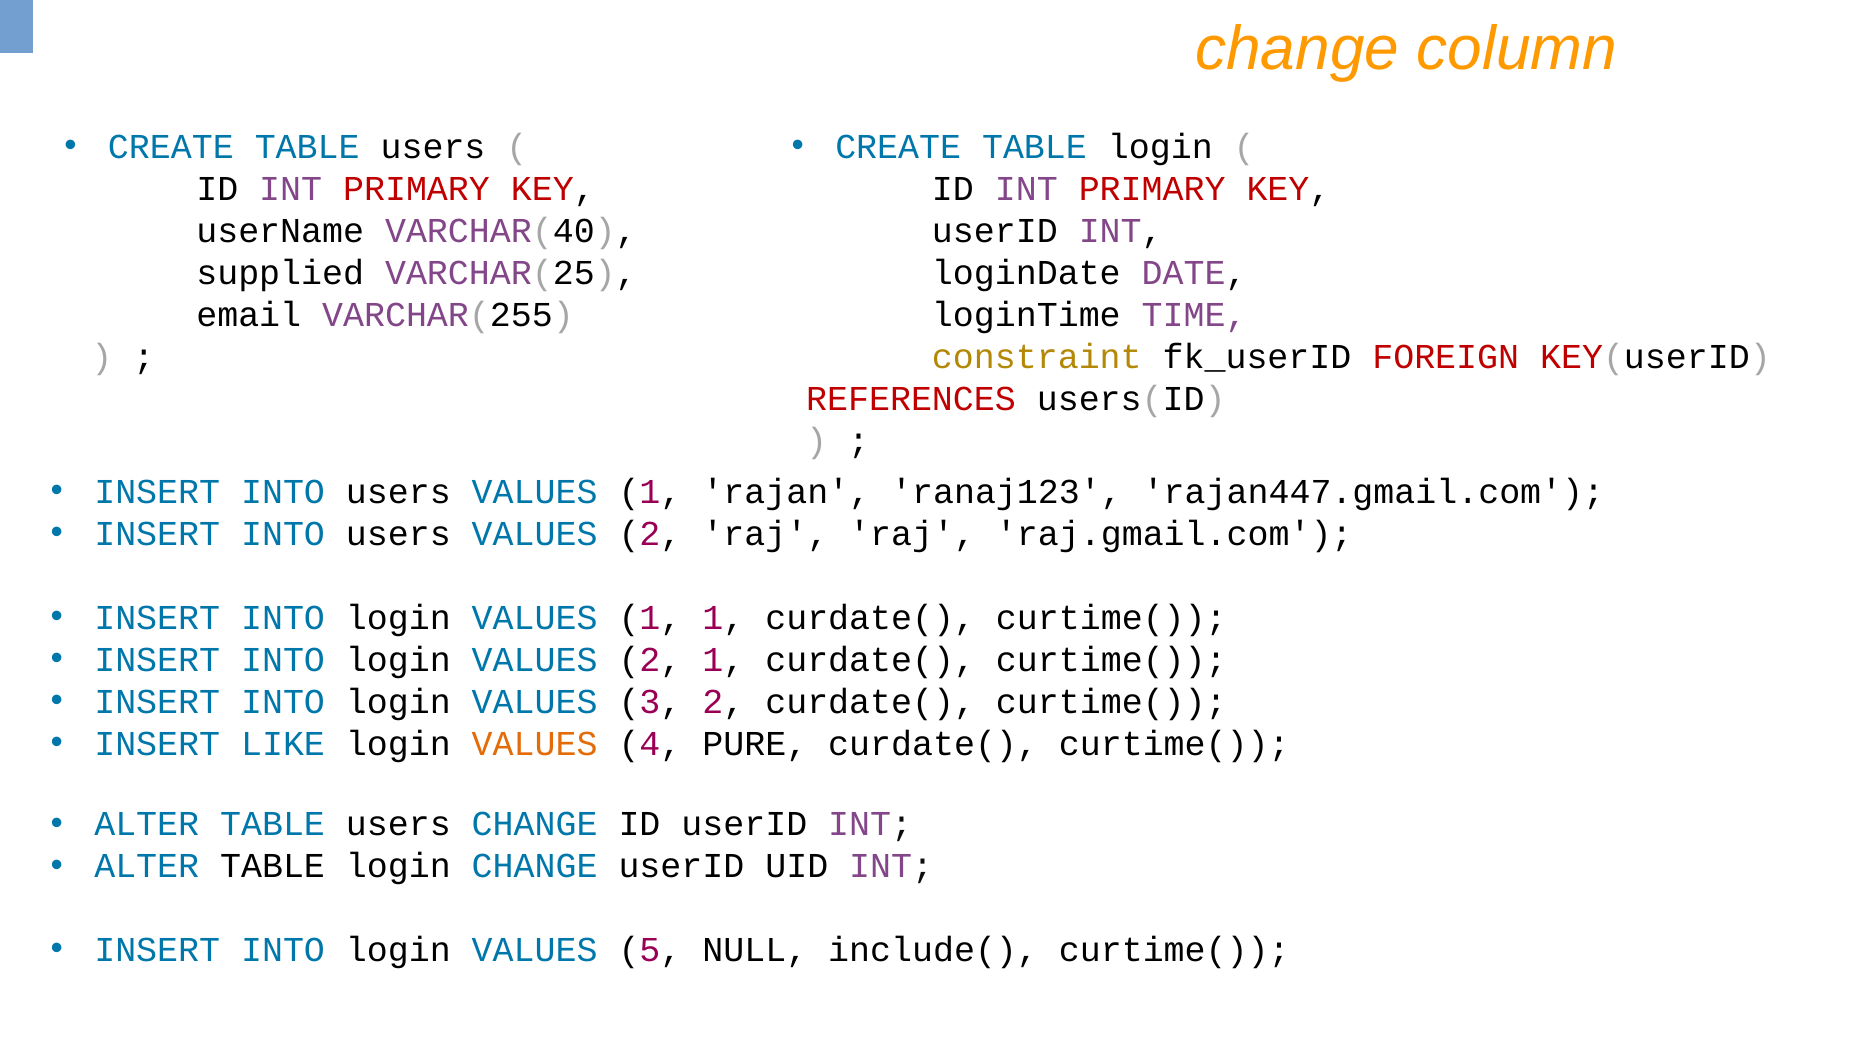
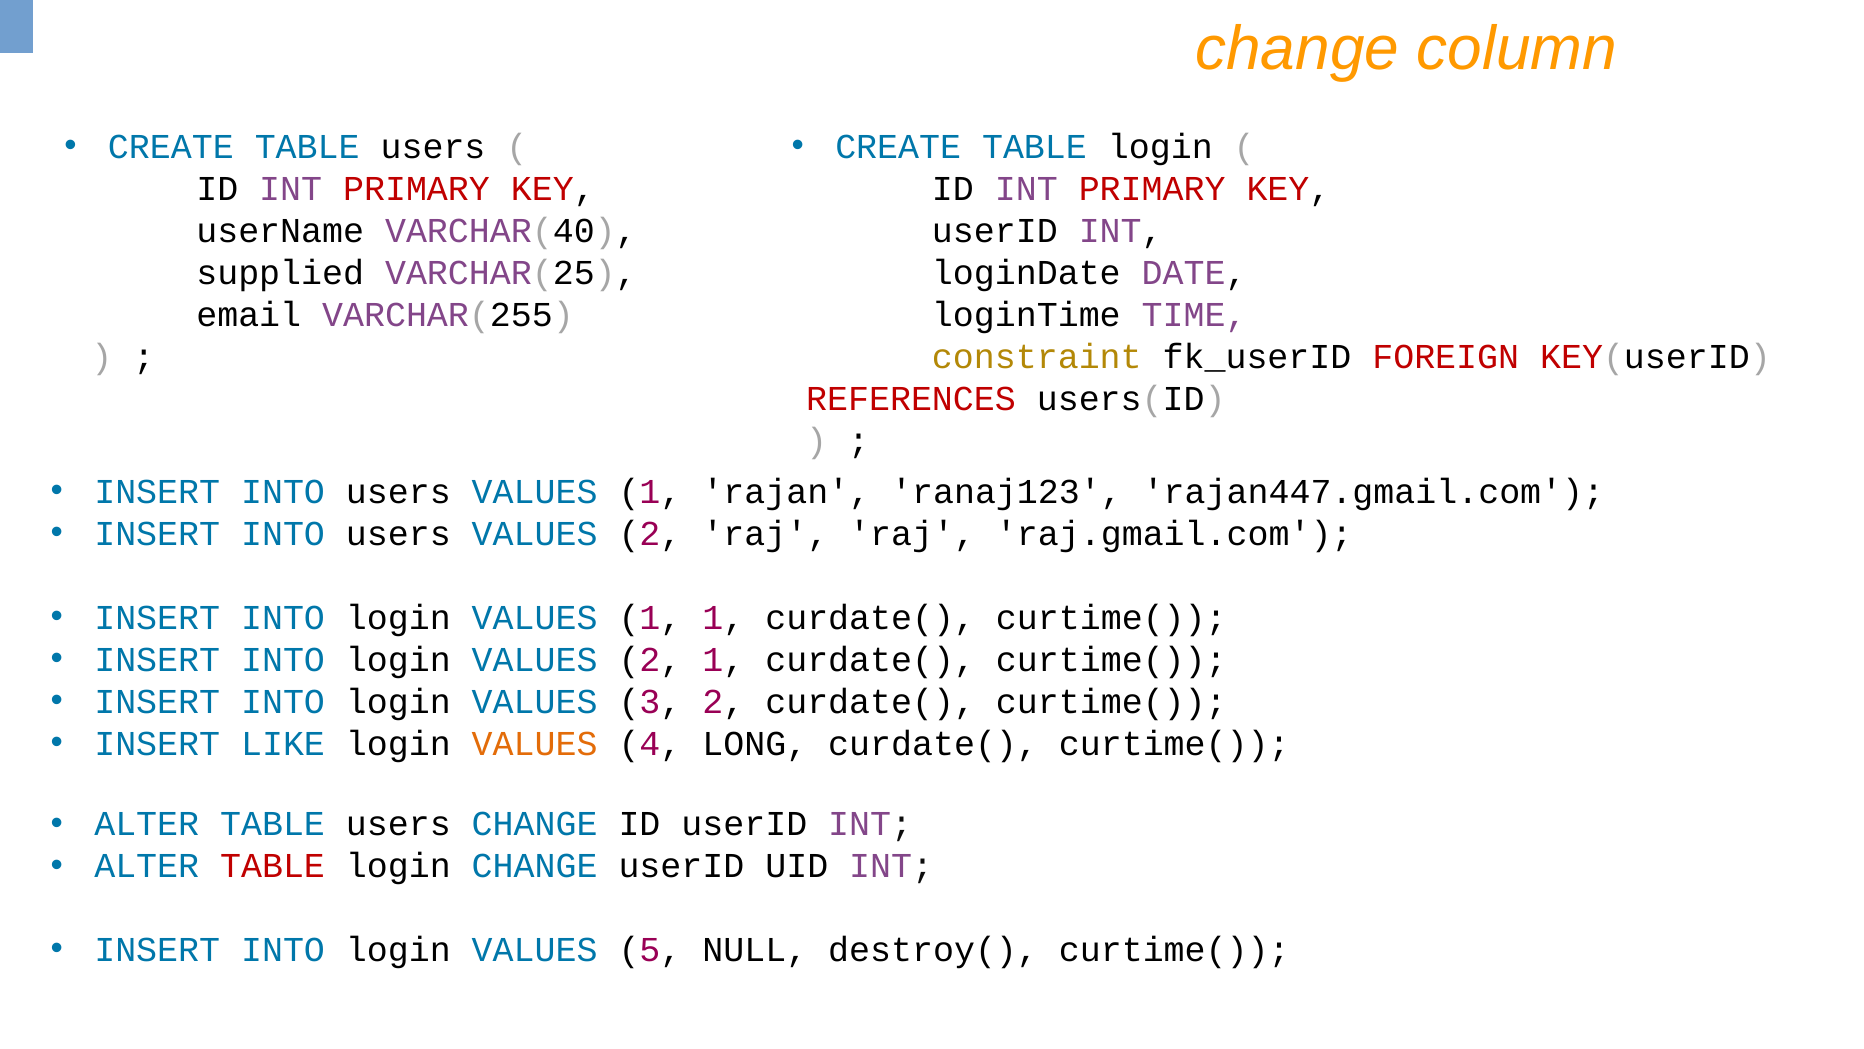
PURE: PURE -> LONG
TABLE at (273, 866) colour: black -> red
include(: include( -> destroy(
